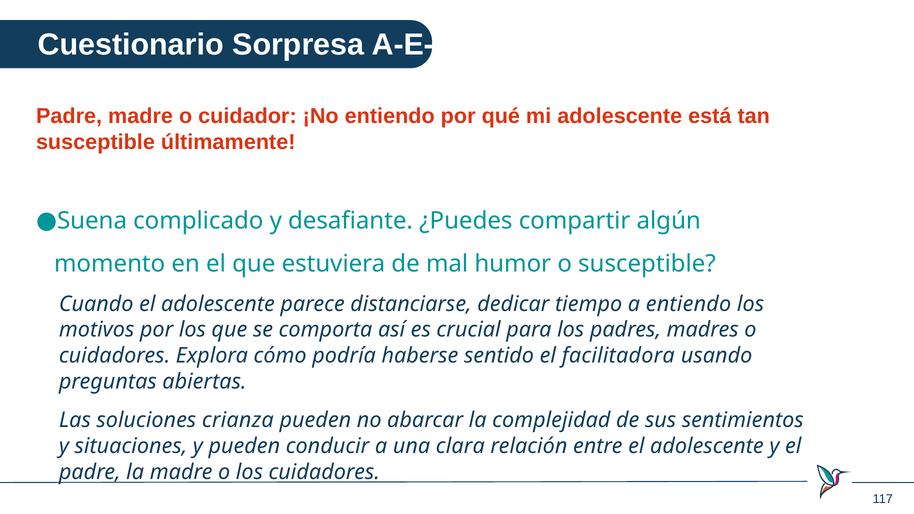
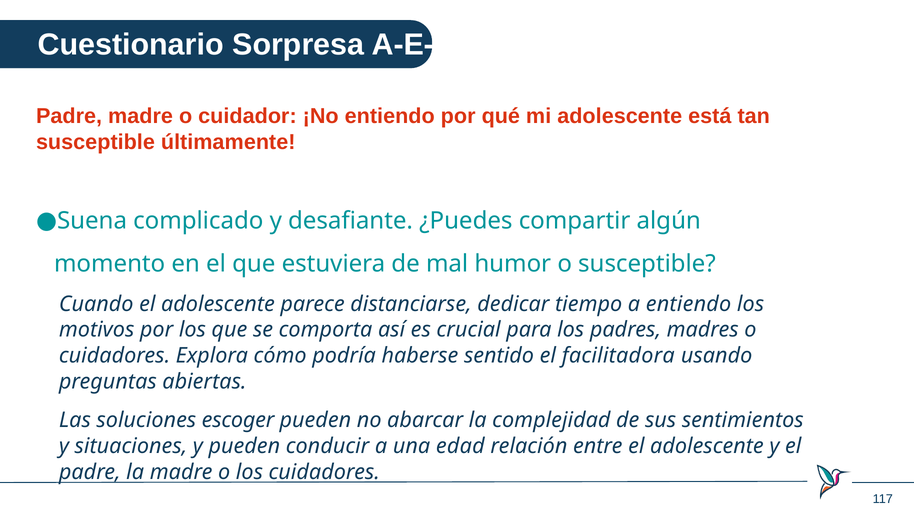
crianza: crianza -> escoger
clara: clara -> edad
